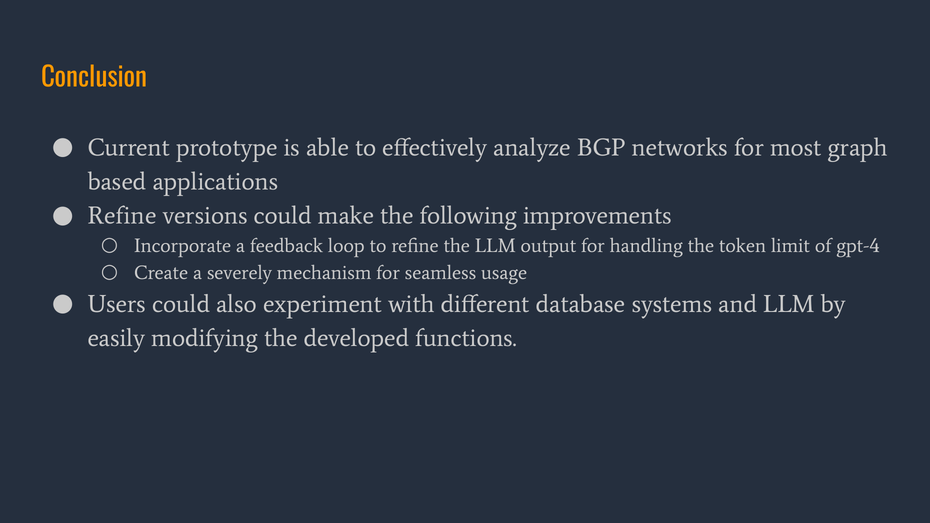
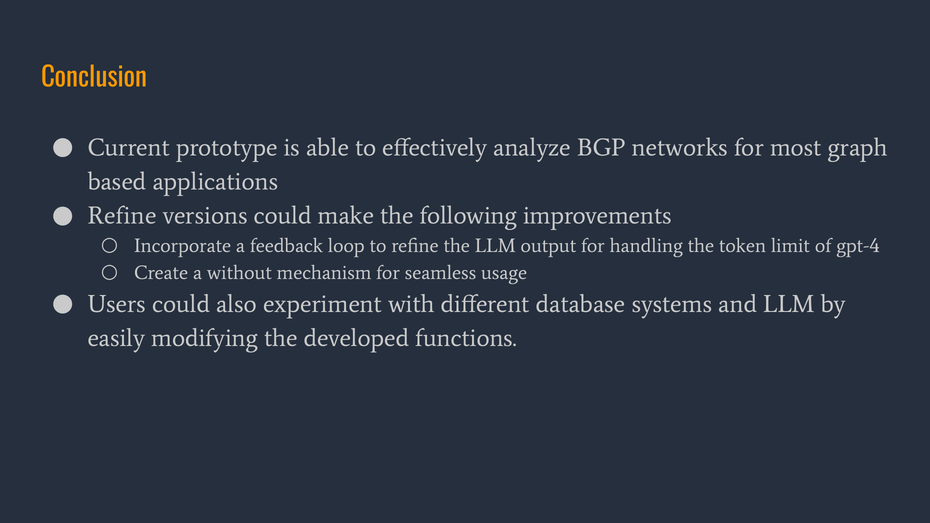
severely: severely -> without
